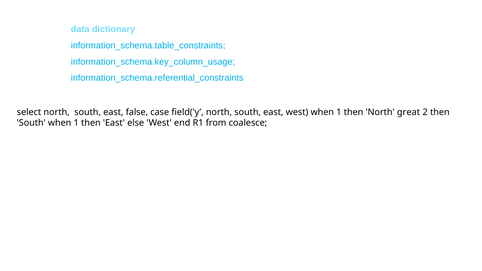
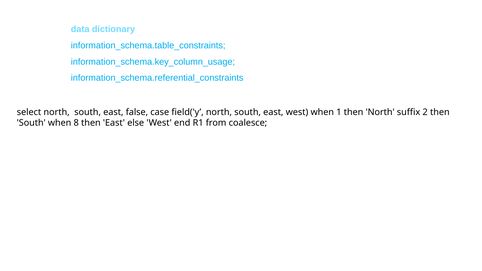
great: great -> suffix
South when 1: 1 -> 8
